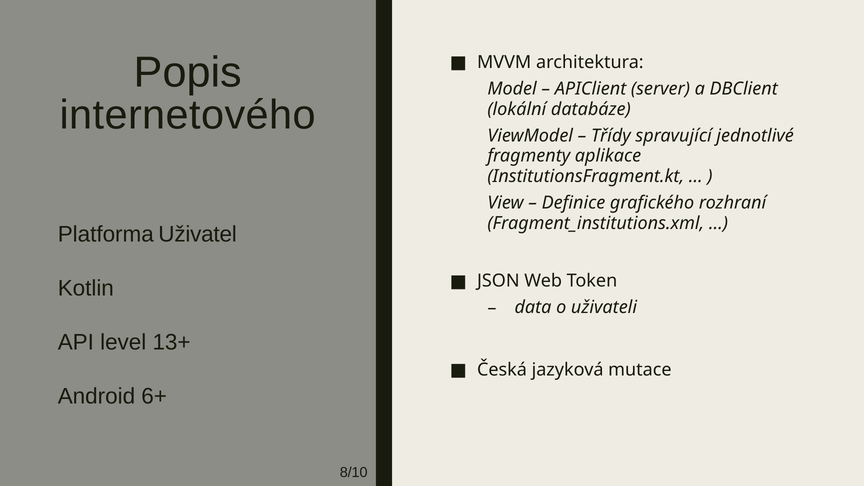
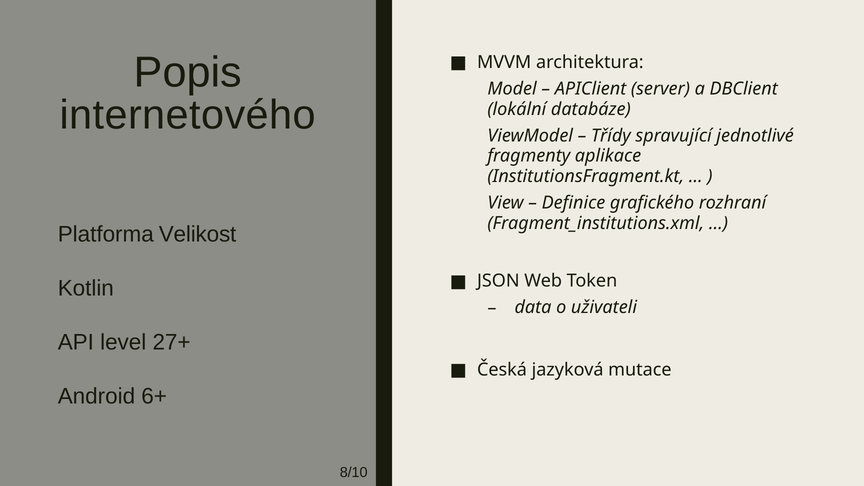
Uživatel: Uživatel -> Velikost
13+: 13+ -> 27+
